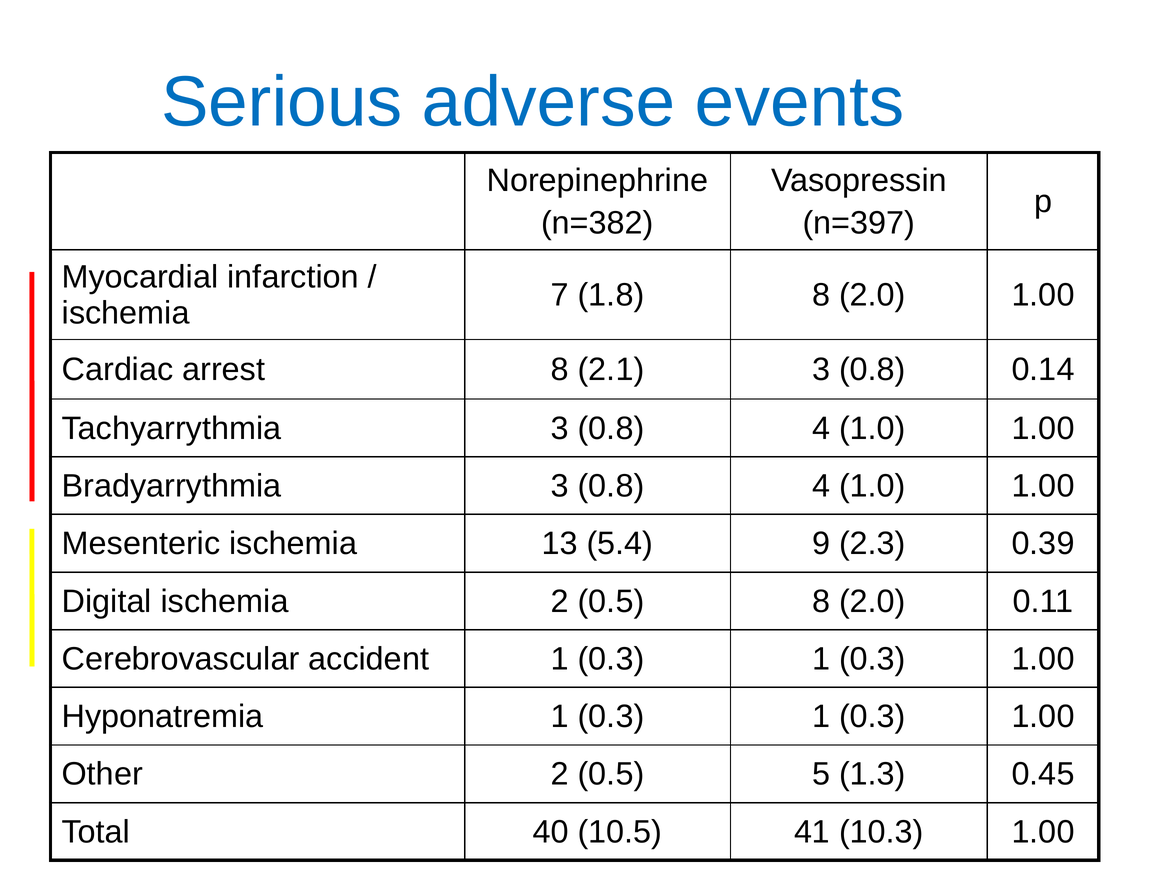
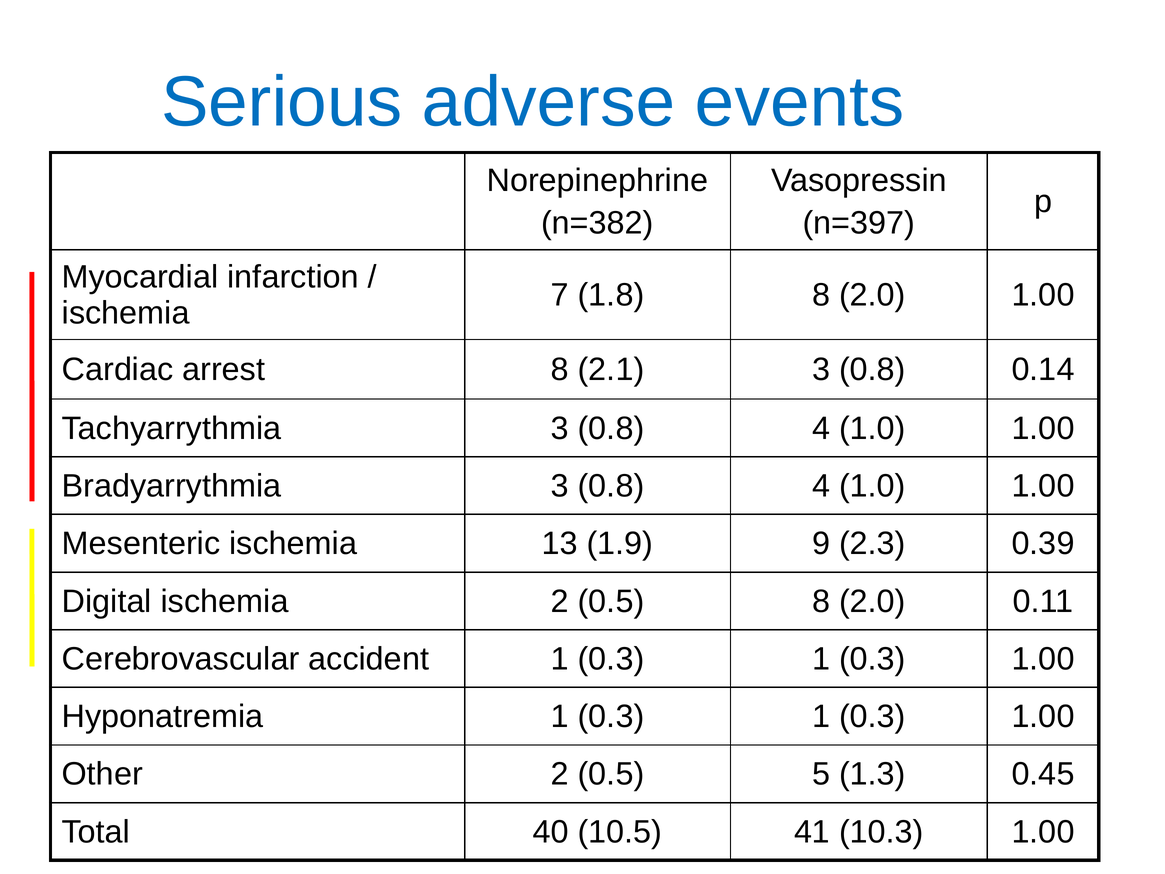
5.4: 5.4 -> 1.9
